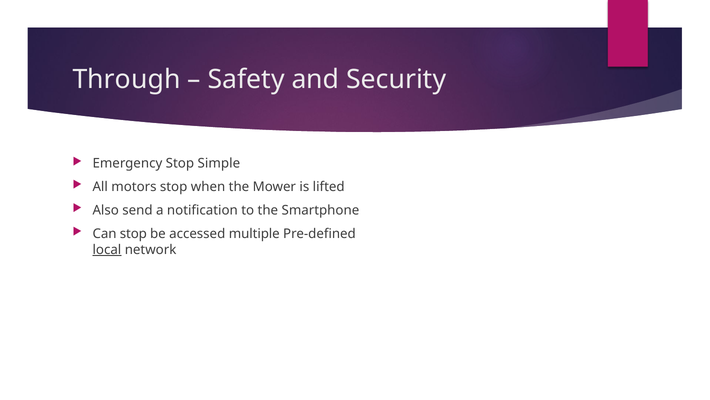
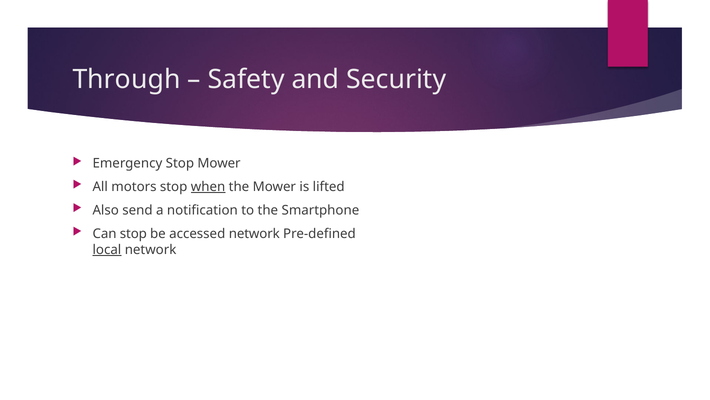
Stop Simple: Simple -> Mower
when underline: none -> present
accessed multiple: multiple -> network
